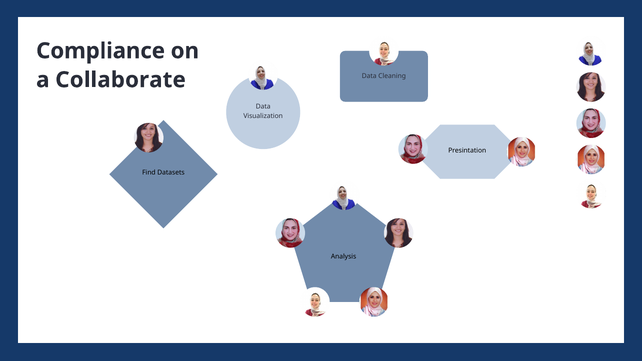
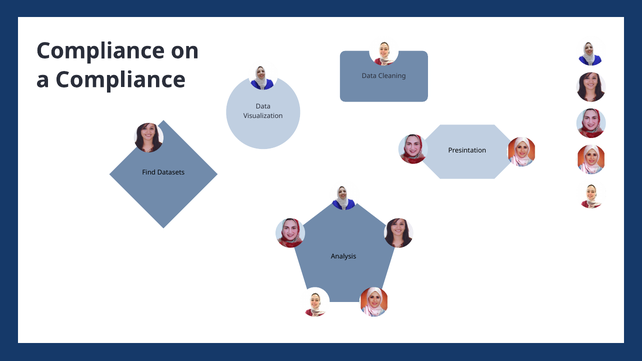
a Collaborate: Collaborate -> Compliance
